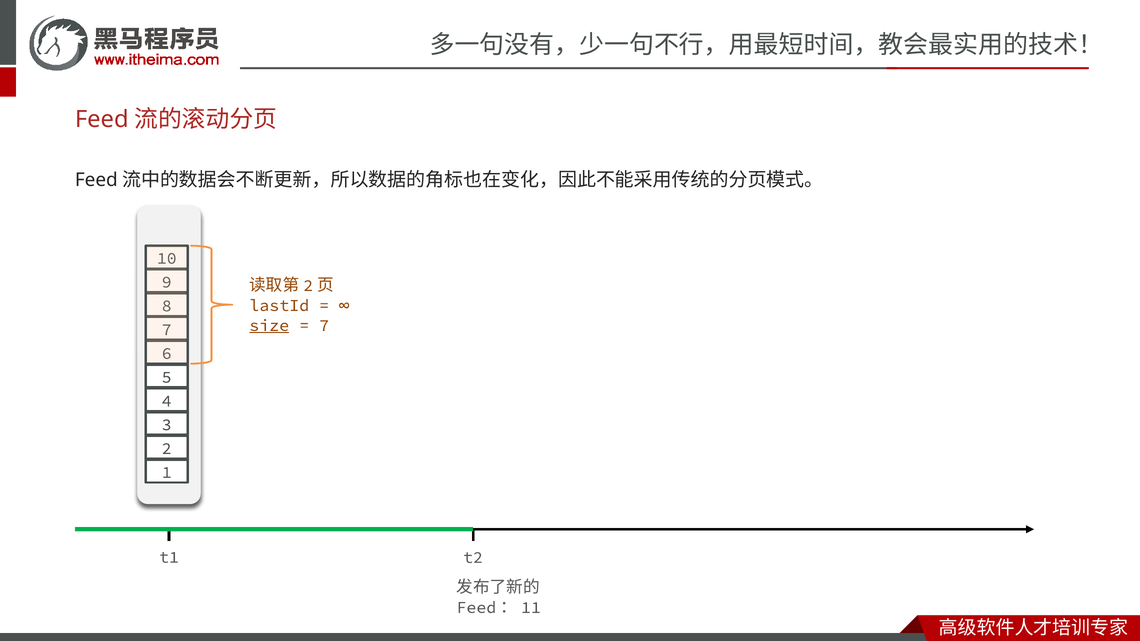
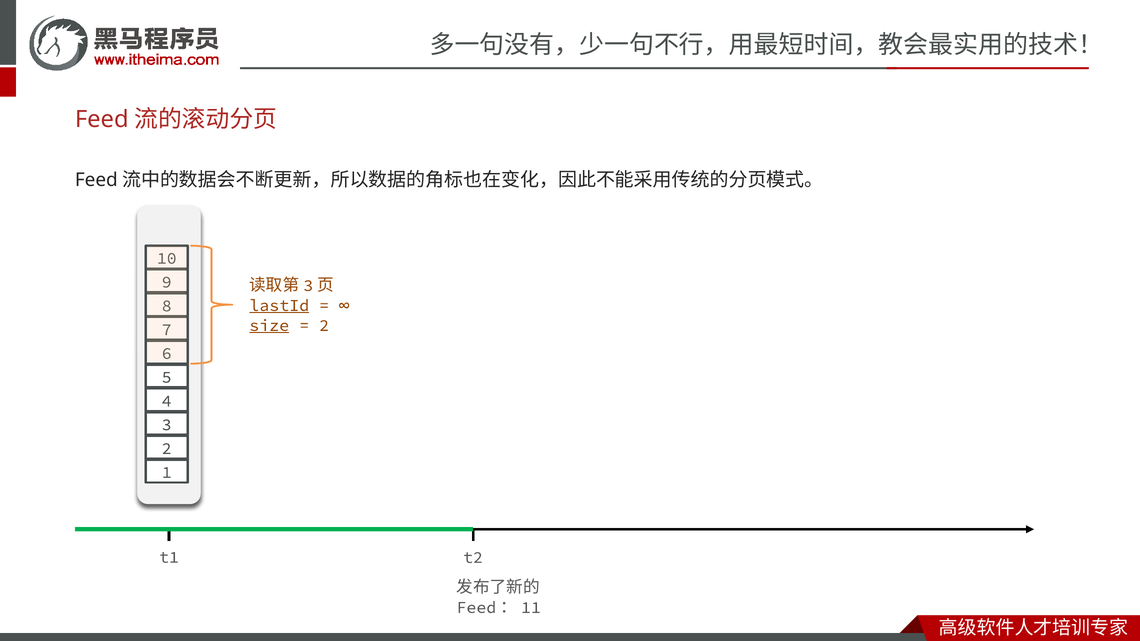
2 at (308, 286): 2 -> 3
lastId underline: none -> present
7 at (324, 326): 7 -> 2
